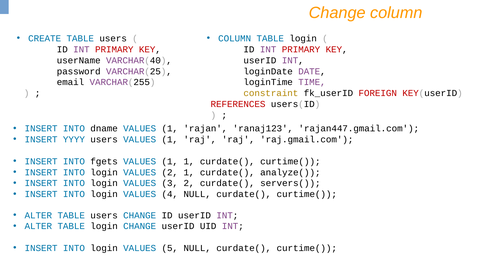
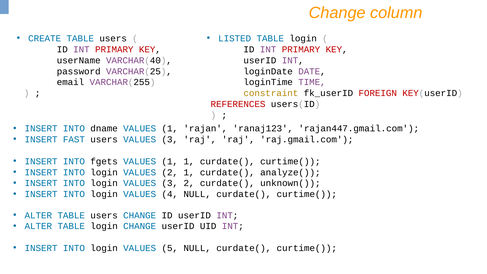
COLUMN at (235, 38): COLUMN -> LISTED
YYYY: YYYY -> FAST
users VALUES 1: 1 -> 3
servers(: servers( -> unknown(
